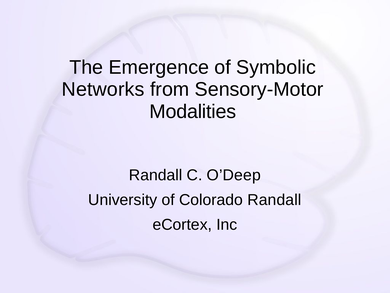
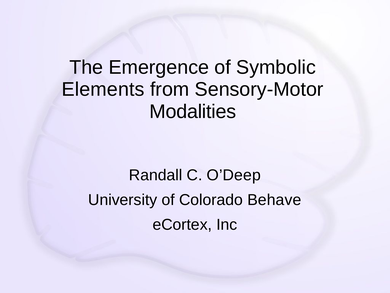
Networks: Networks -> Elements
Colorado Randall: Randall -> Behave
